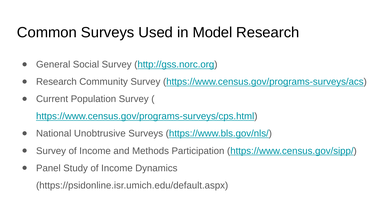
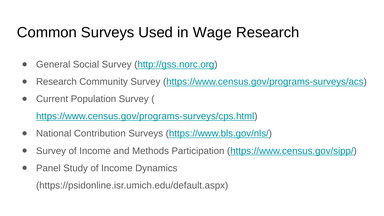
Model: Model -> Wage
Unobtrusive: Unobtrusive -> Contribution
